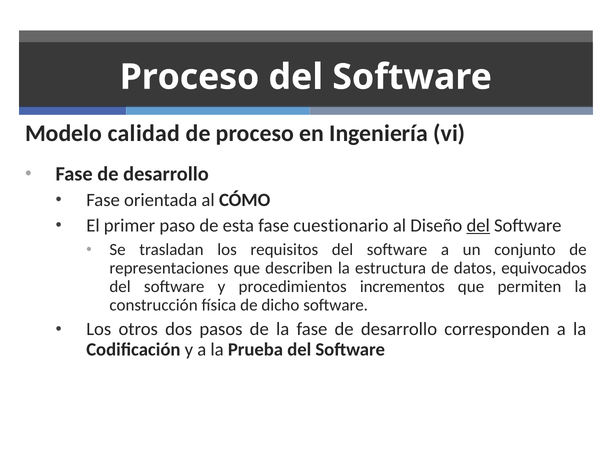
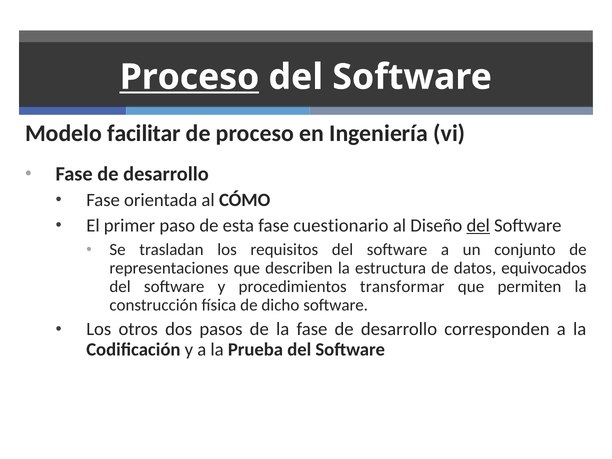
Proceso at (189, 77) underline: none -> present
calidad: calidad -> facilitar
incrementos: incrementos -> transformar
